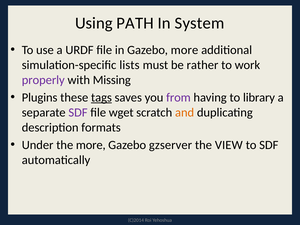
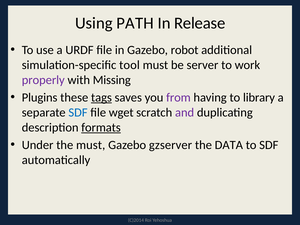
System: System -> Release
Gazebo more: more -> robot
lists: lists -> tool
rather: rather -> server
SDF at (78, 112) colour: purple -> blue
and colour: orange -> purple
formats underline: none -> present
the more: more -> must
VIEW: VIEW -> DATA
